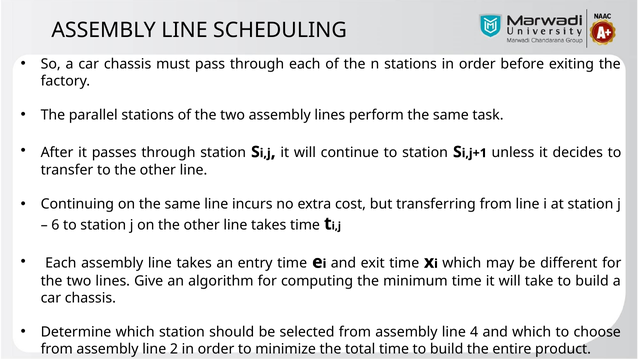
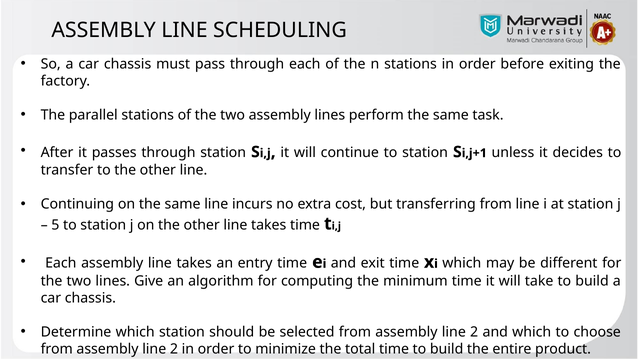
6: 6 -> 5
4 at (474, 332): 4 -> 2
